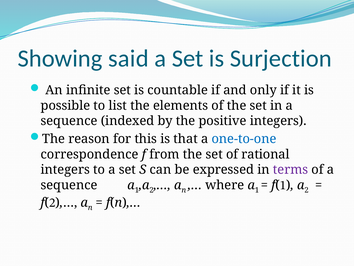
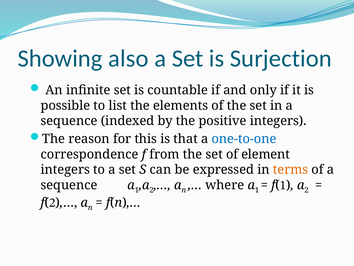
said: said -> also
rational: rational -> element
terms colour: purple -> orange
